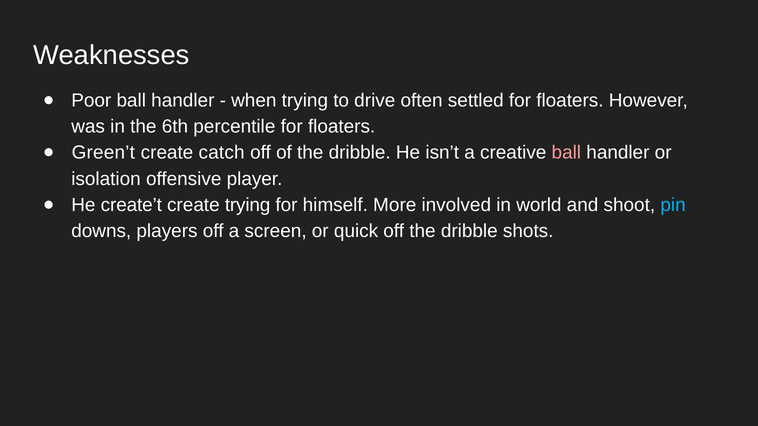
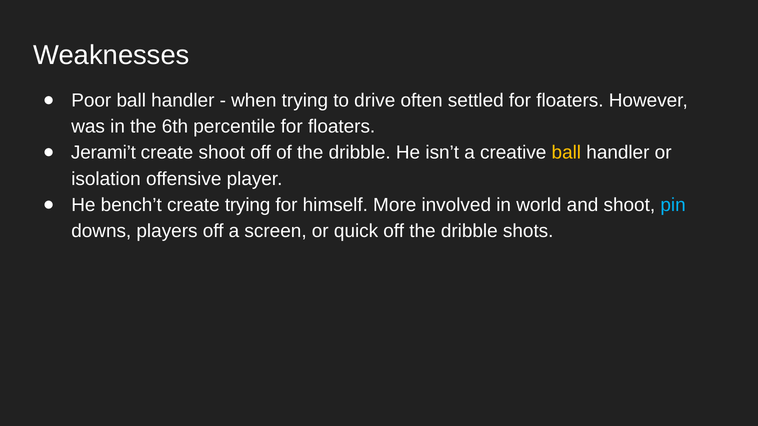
Green’t: Green’t -> Jerami’t
create catch: catch -> shoot
ball at (566, 153) colour: pink -> yellow
create’t: create’t -> bench’t
